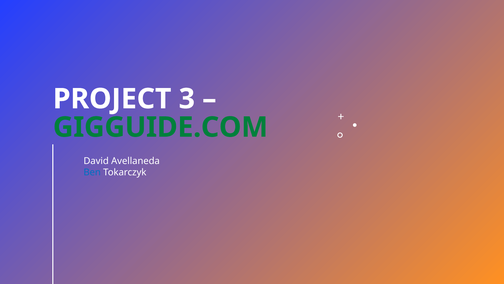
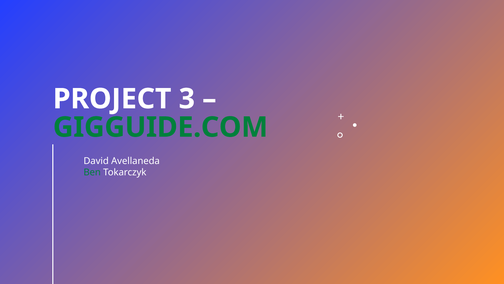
Ben colour: blue -> green
